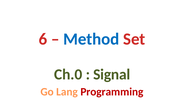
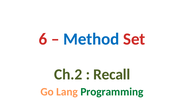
Ch.0: Ch.0 -> Ch.2
Signal: Signal -> Recall
Programming colour: red -> green
